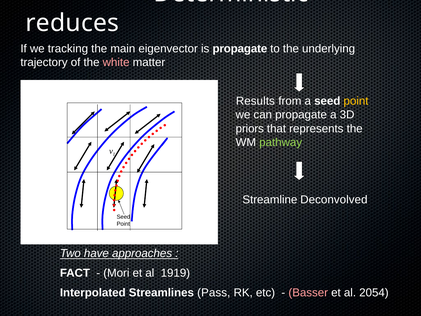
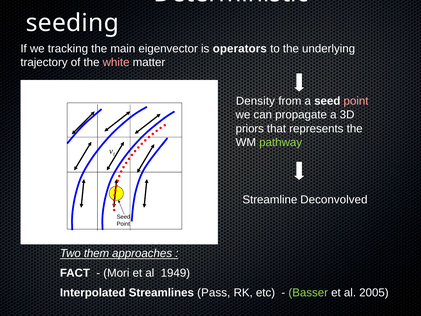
reduces: reduces -> seeding
is propagate: propagate -> operators
Results: Results -> Density
point at (356, 101) colour: yellow -> pink
have: have -> them
1919: 1919 -> 1949
Basser colour: pink -> light green
2054: 2054 -> 2005
